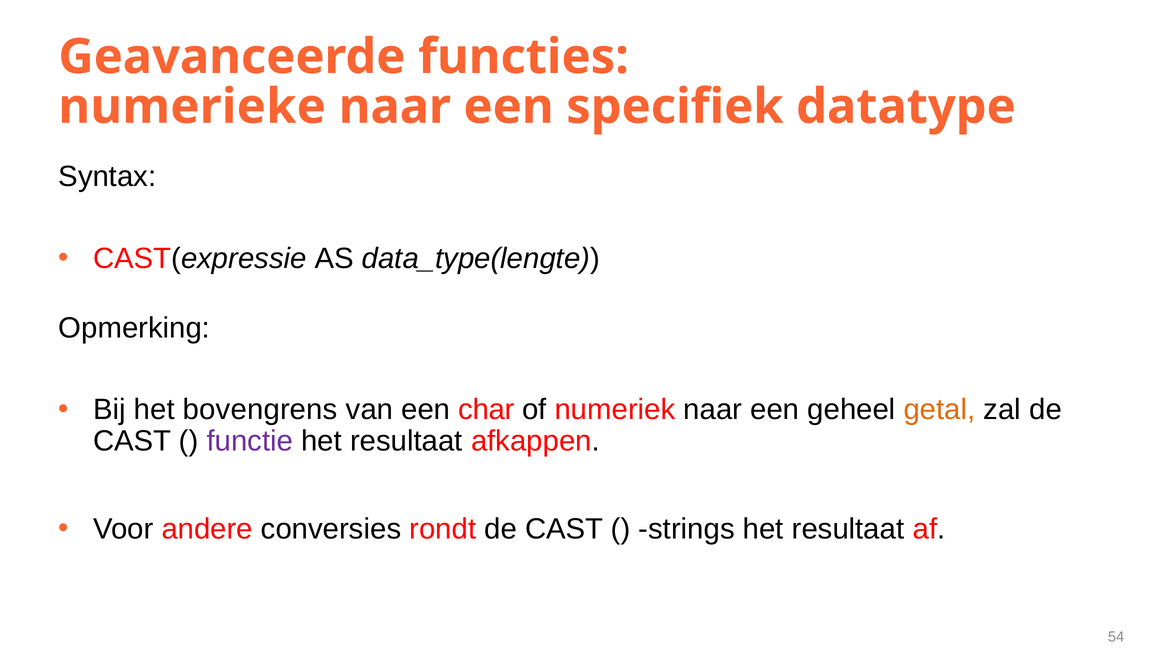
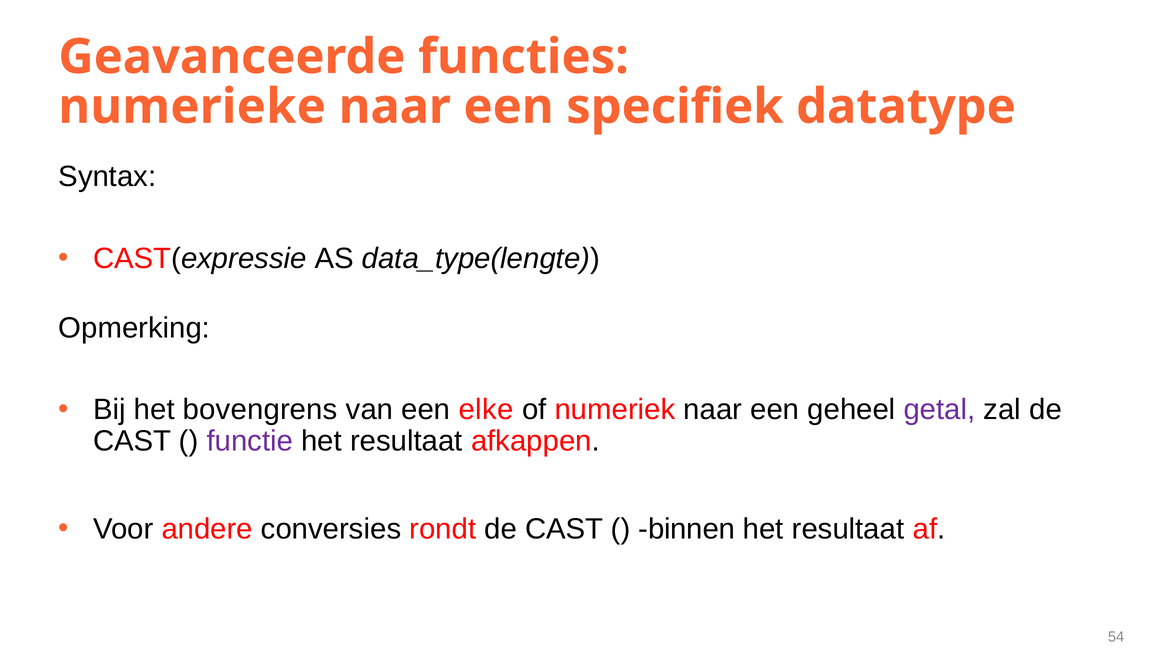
char: char -> elke
getal colour: orange -> purple
strings: strings -> binnen
